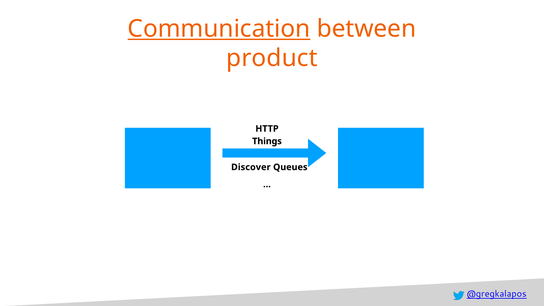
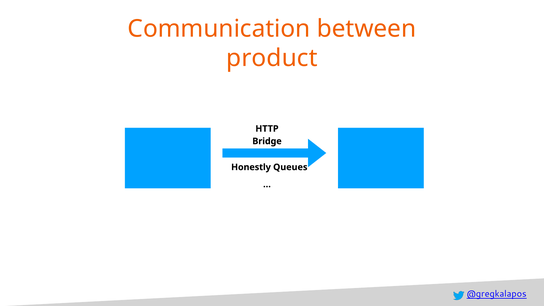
Communication underline: present -> none
Things: Things -> Bridge
Discover: Discover -> Honestly
